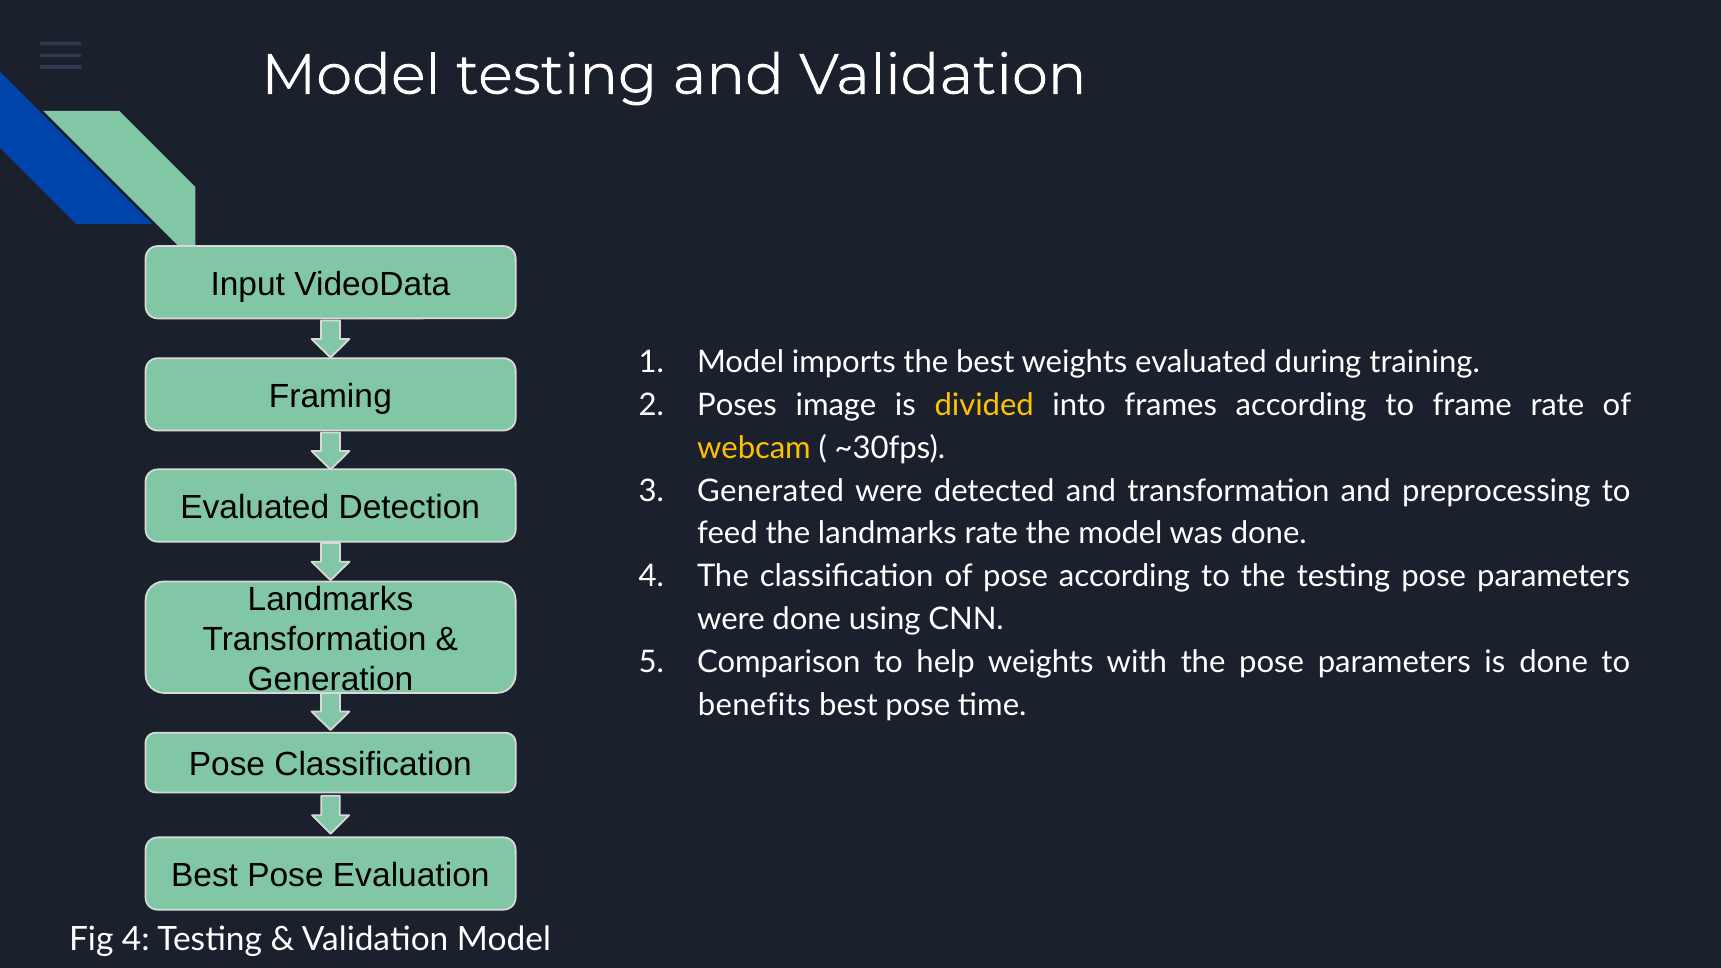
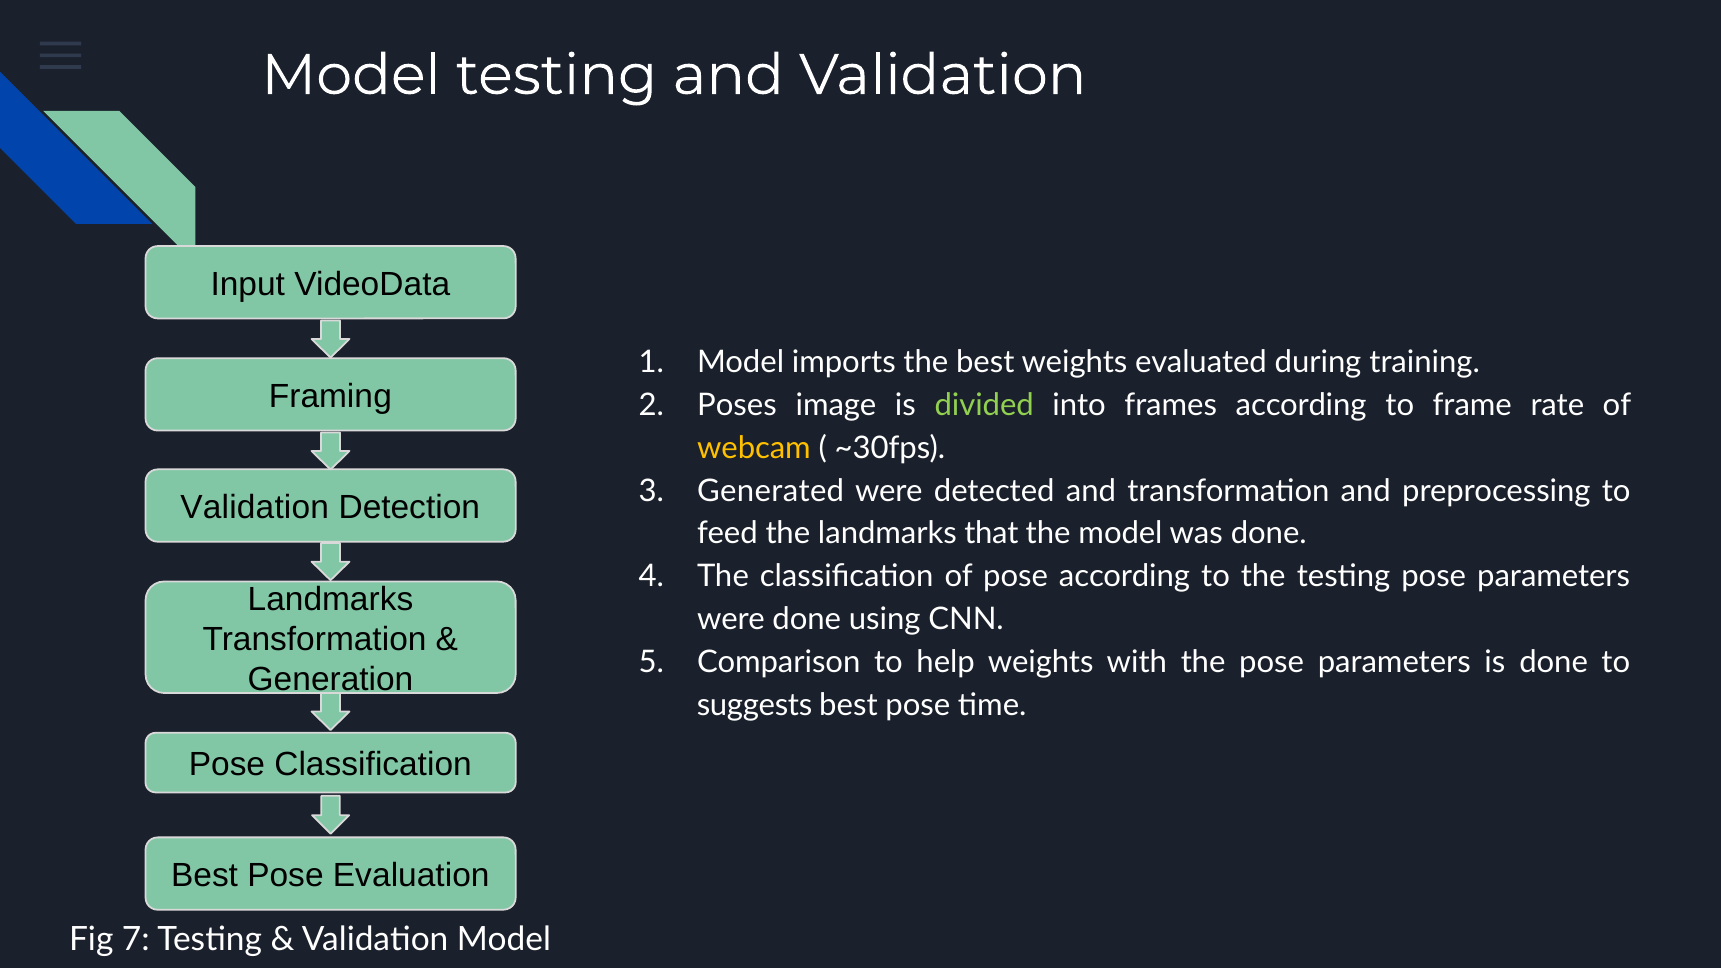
divided colour: yellow -> light green
Evaluated at (255, 508): Evaluated -> Validation
landmarks rate: rate -> that
benefits: benefits -> suggests
Fig 4: 4 -> 7
